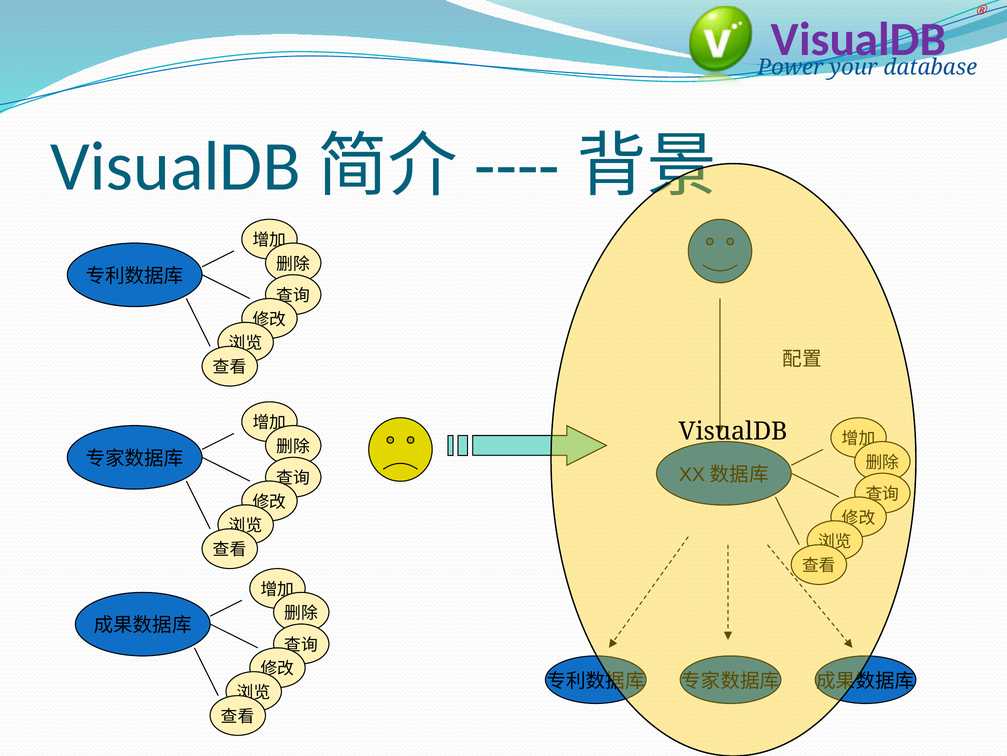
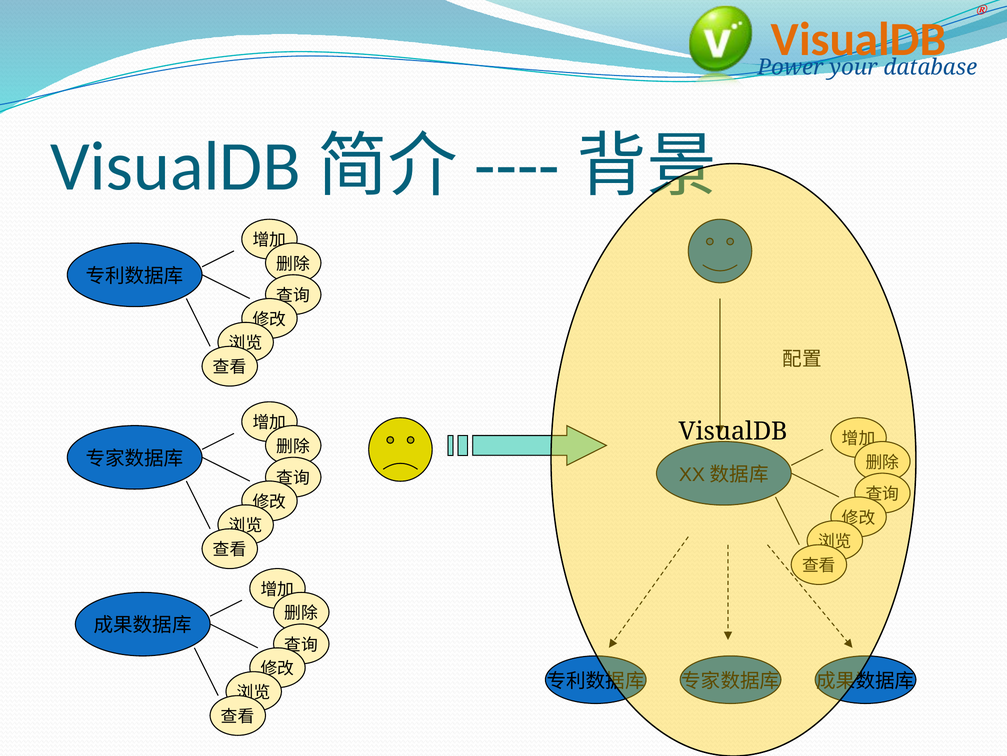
VisualDB at (859, 40) colour: purple -> orange
